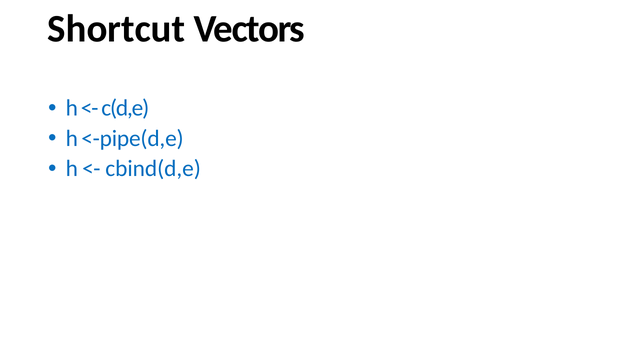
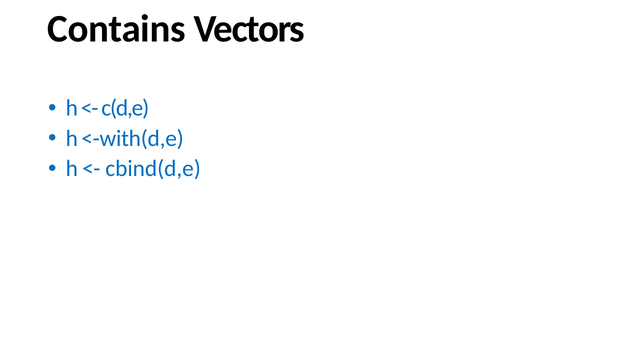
Shortcut: Shortcut -> Contains
<-pipe(d,e: <-pipe(d,e -> <-with(d,e
